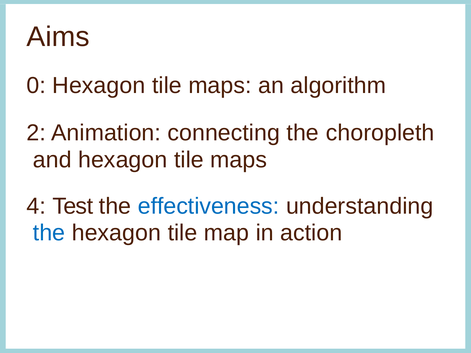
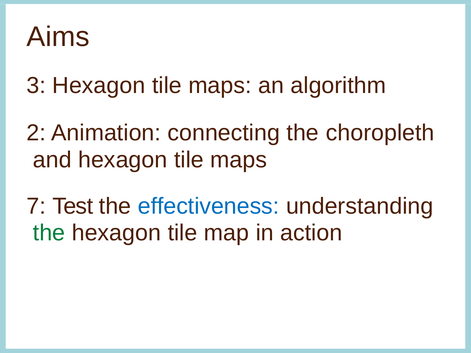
0: 0 -> 3
4: 4 -> 7
the at (49, 233) colour: blue -> green
